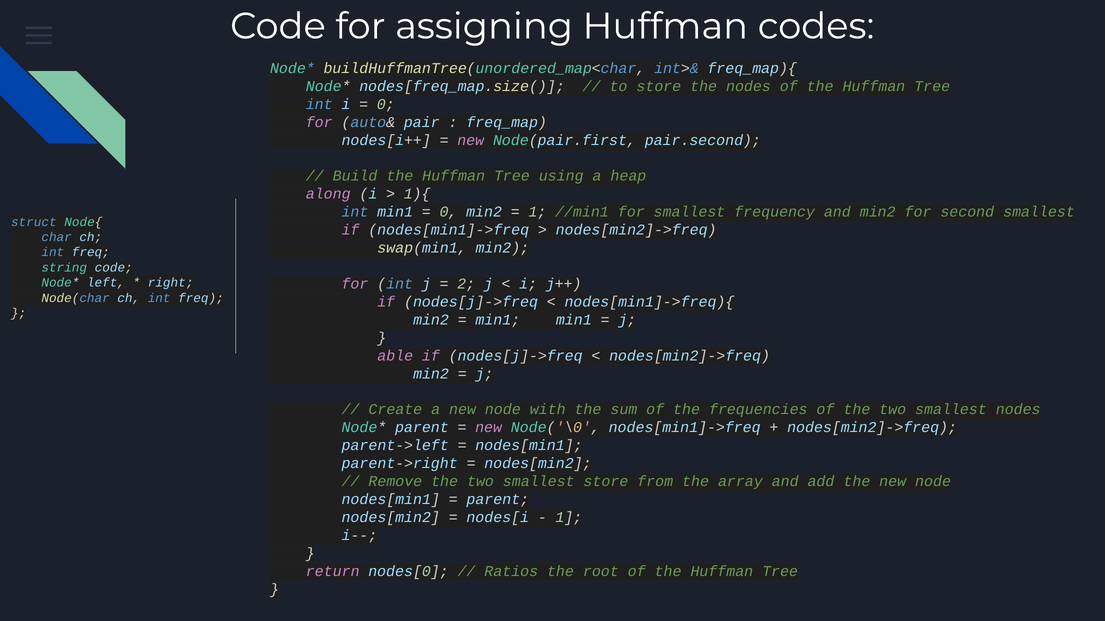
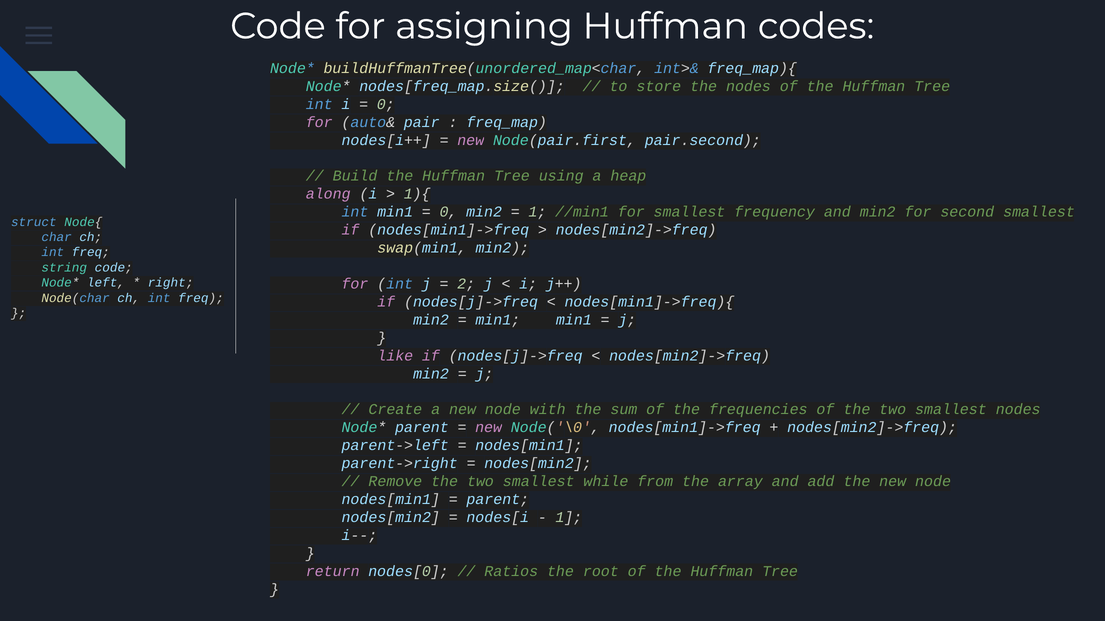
able: able -> like
smallest store: store -> while
